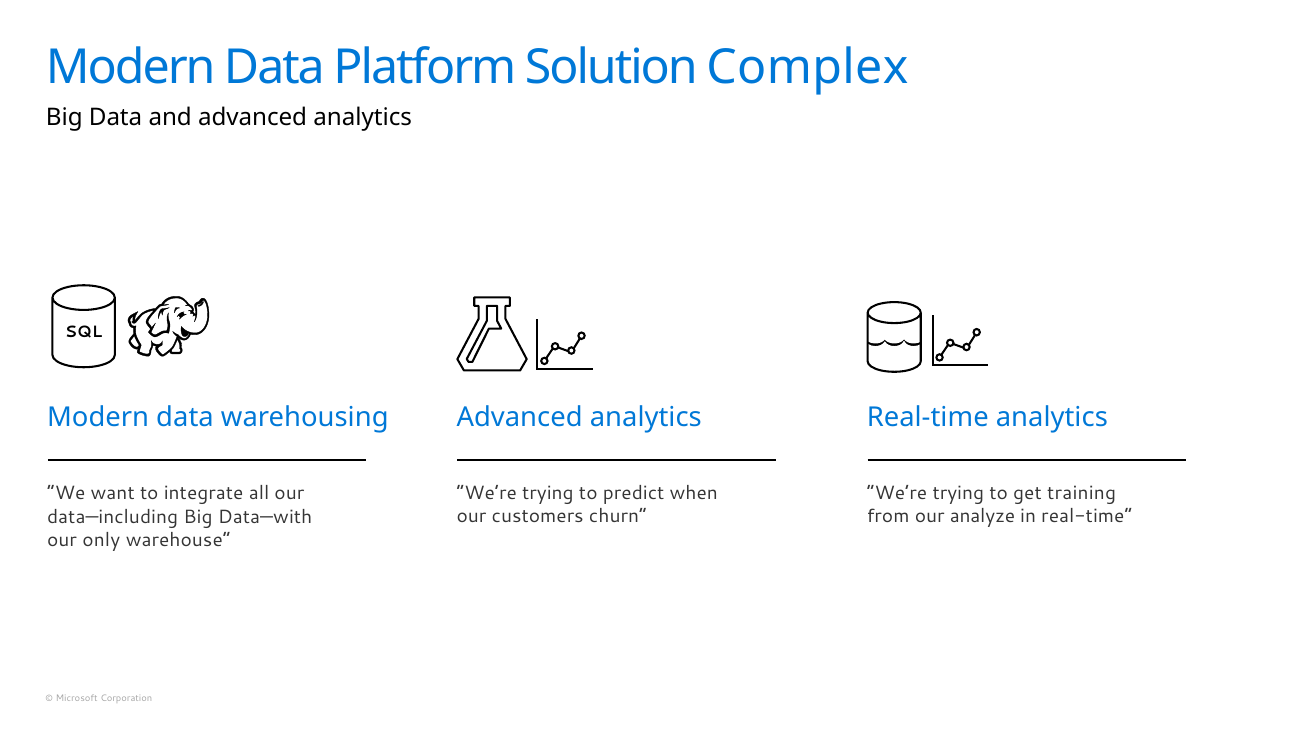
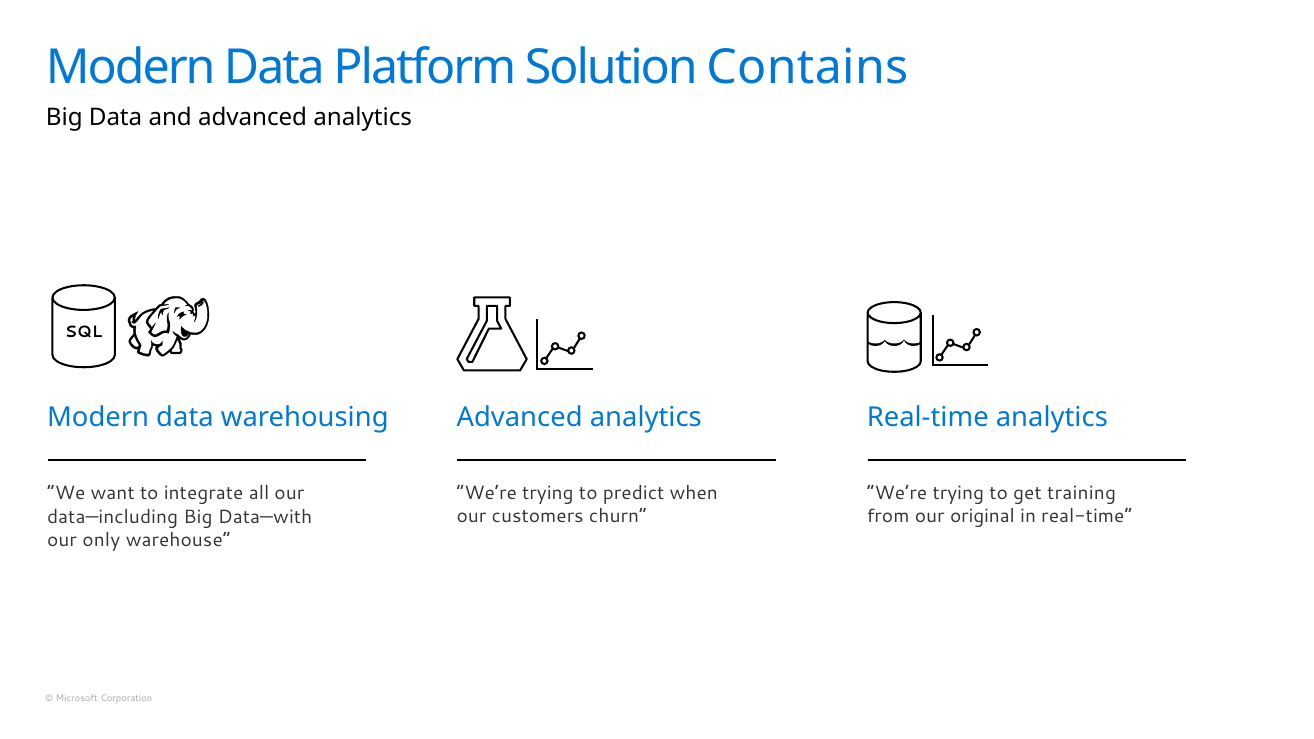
Complex: Complex -> Contains
analyze: analyze -> original
